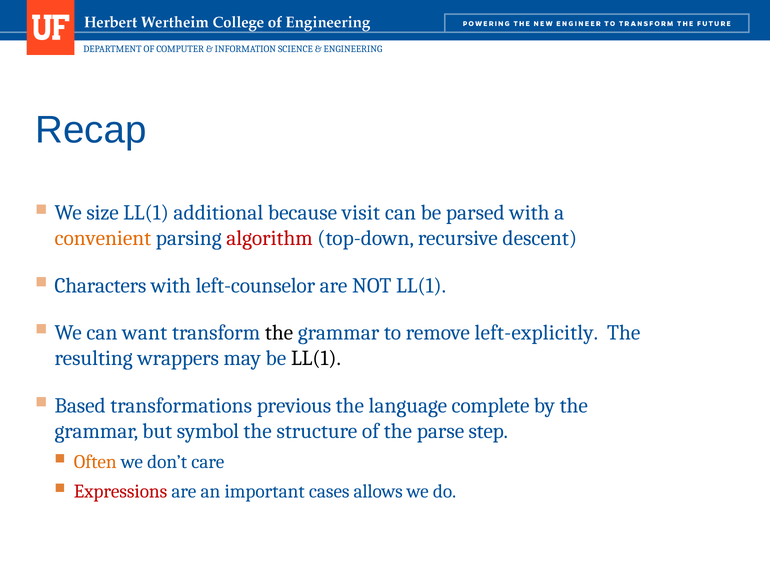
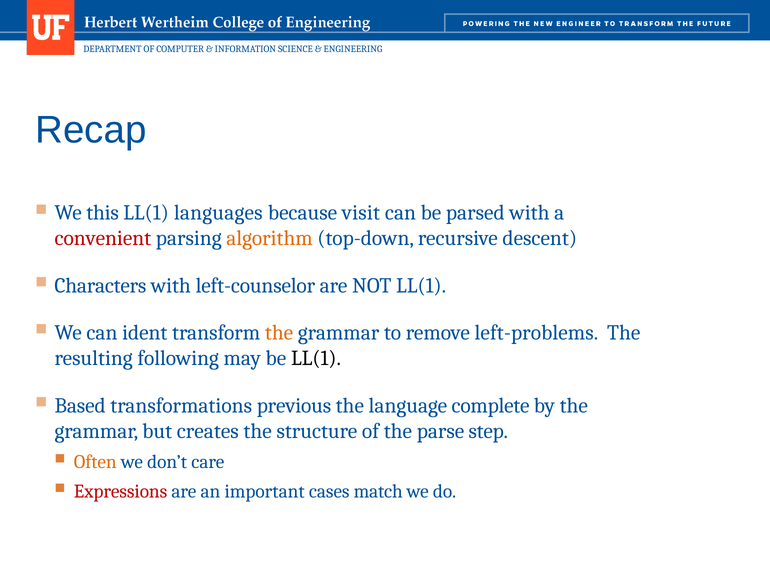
size: size -> this
additional: additional -> languages
convenient colour: orange -> red
algorithm colour: red -> orange
want: want -> ident
the at (279, 332) colour: black -> orange
left-explicitly: left-explicitly -> left-problems
wrappers: wrappers -> following
symbol: symbol -> creates
allows: allows -> match
